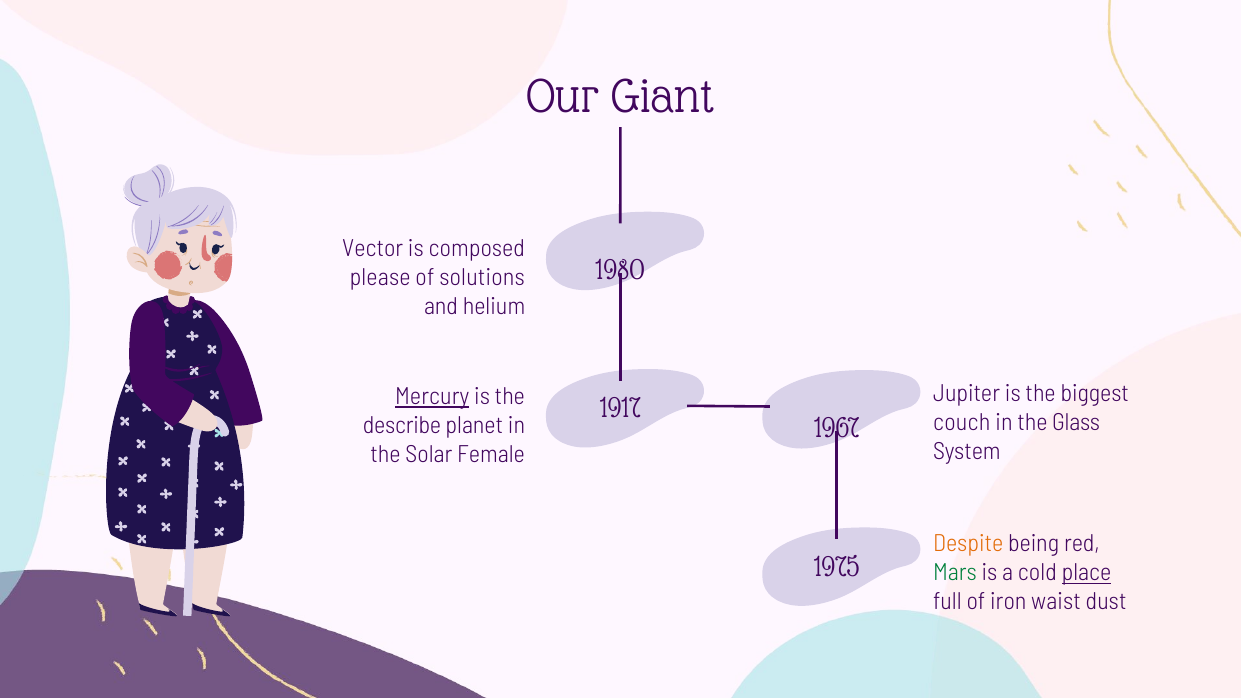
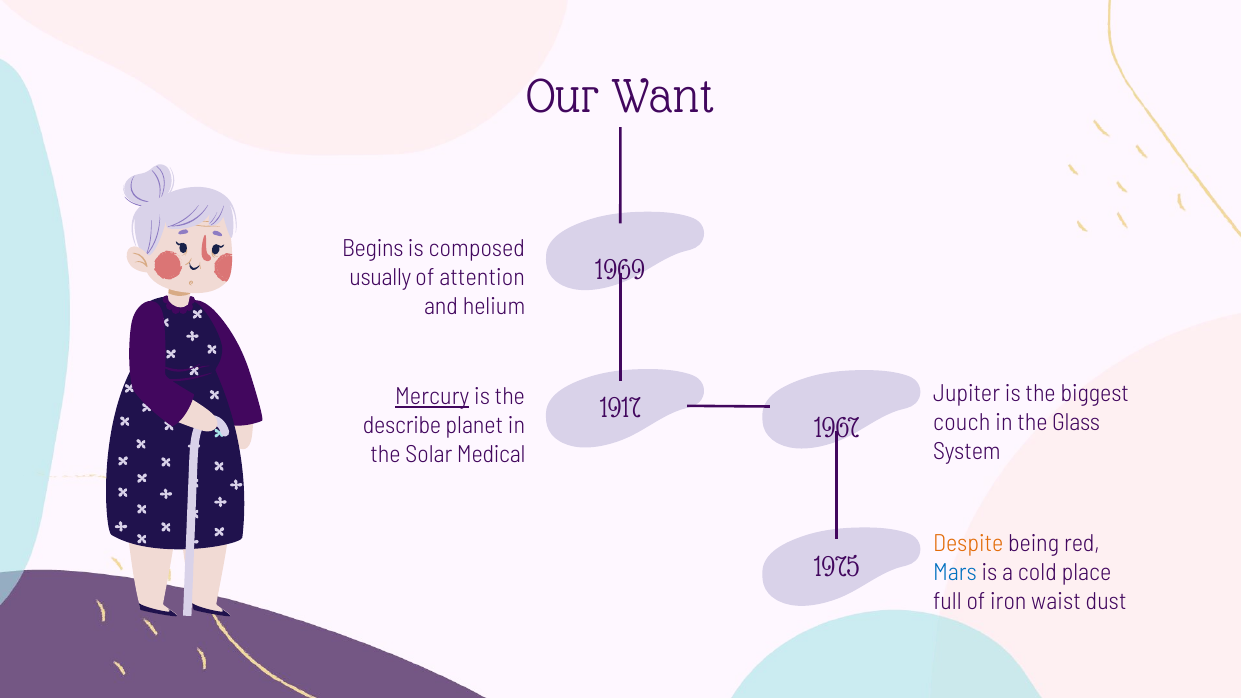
Giant: Giant -> Want
Vector: Vector -> Begins
1980: 1980 -> 1969
please: please -> usually
solutions: solutions -> attention
Female: Female -> Medical
Mars colour: green -> blue
place underline: present -> none
